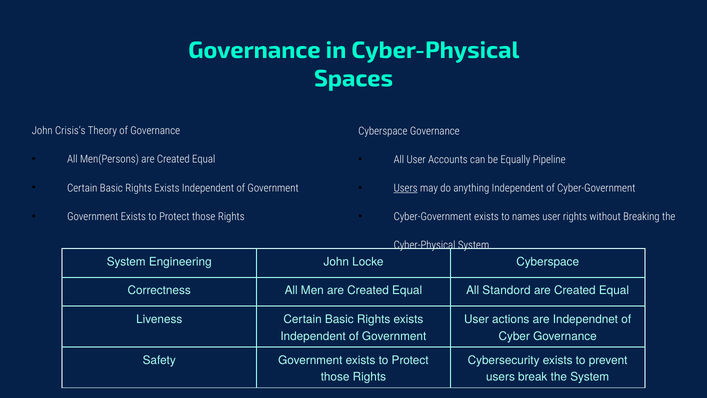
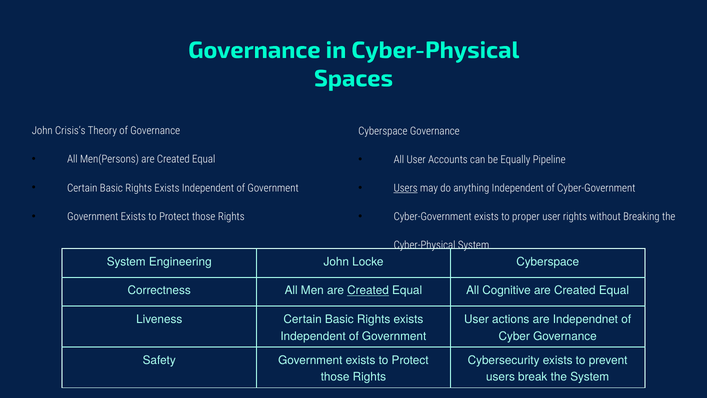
names: names -> proper
Created at (368, 290) underline: none -> present
Standord: Standord -> Cognitive
